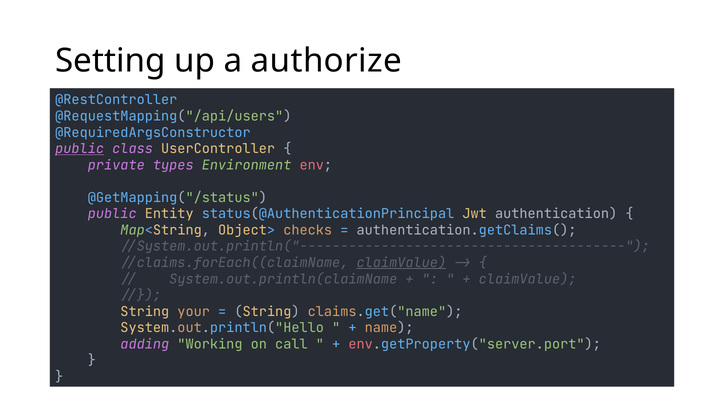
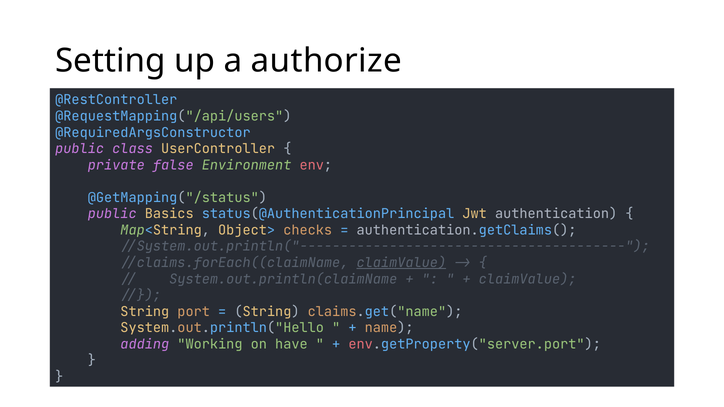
public at (80, 149) underline: present -> none
types: types -> false
Entity: Entity -> Basics
your: your -> port
call: call -> have
